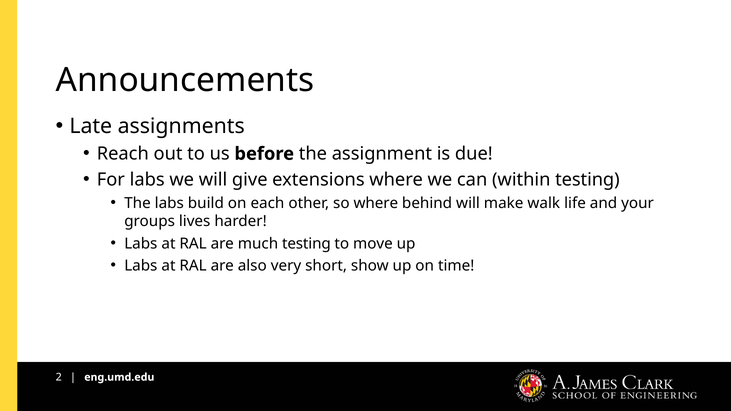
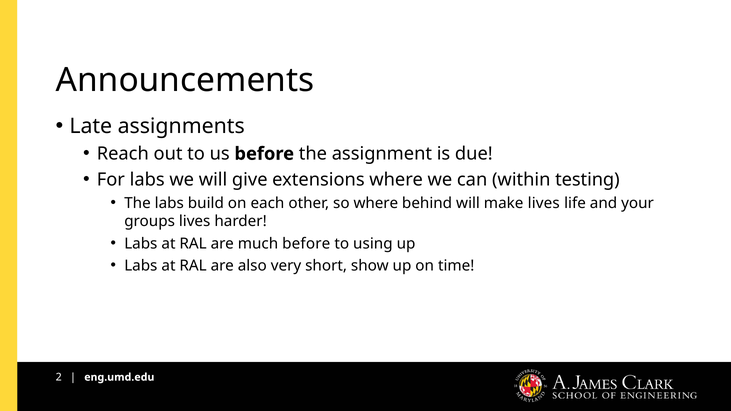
make walk: walk -> lives
much testing: testing -> before
move: move -> using
